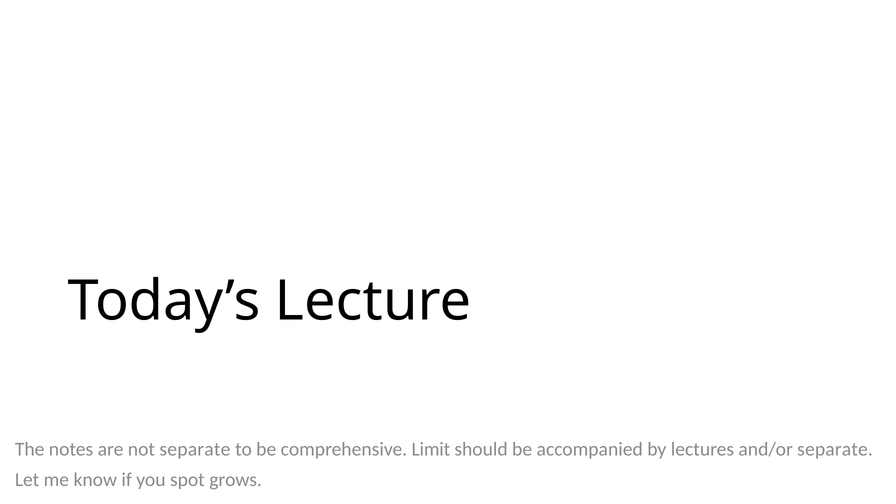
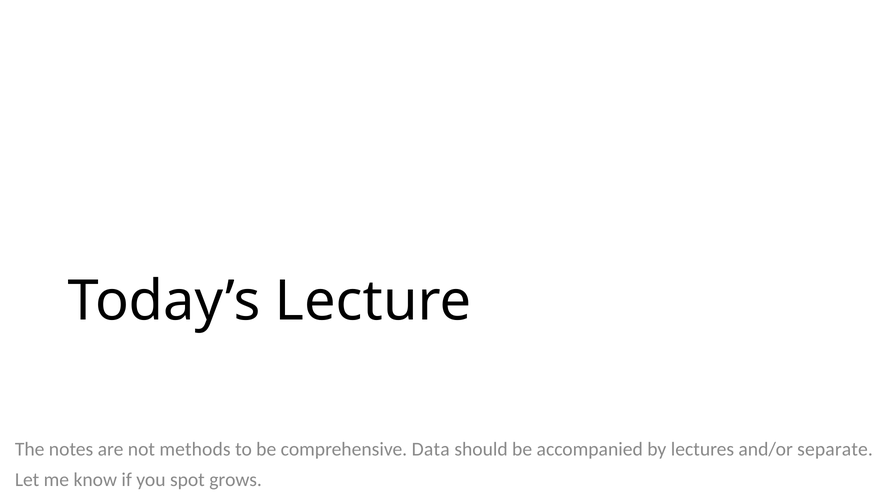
not separate: separate -> methods
Limit: Limit -> Data
